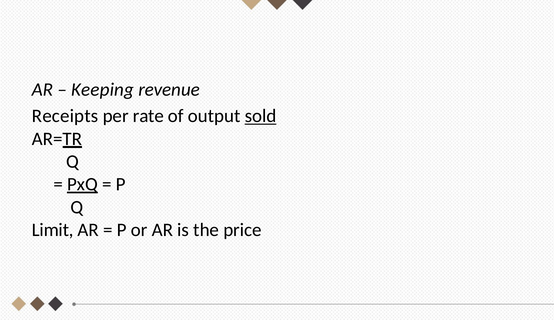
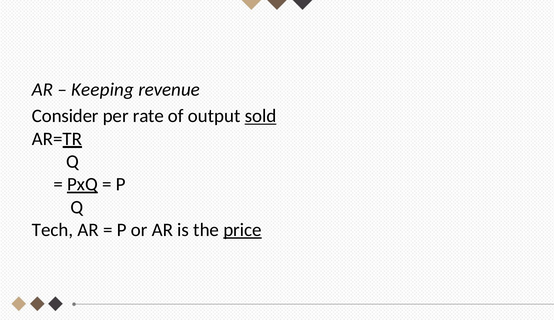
Receipts: Receipts -> Consider
Limit: Limit -> Tech
price underline: none -> present
